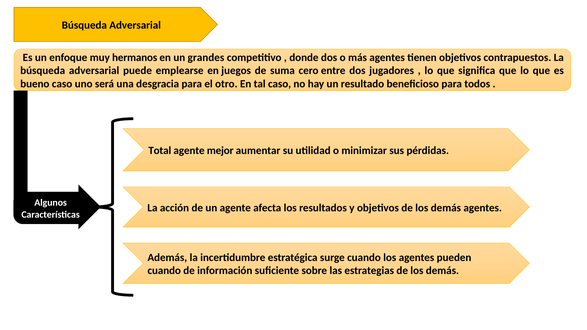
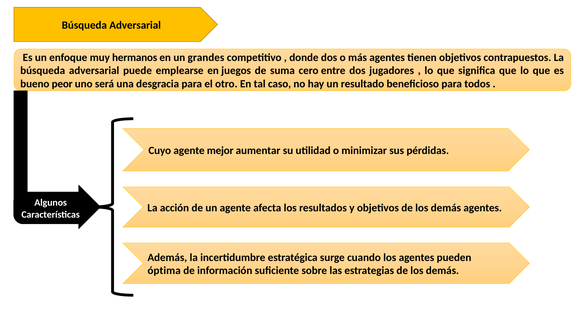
bueno caso: caso -> peor
Total: Total -> Cuyo
cuando at (164, 271): cuando -> óptima
